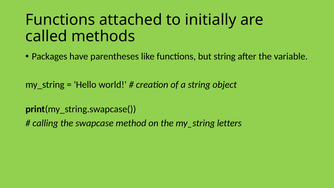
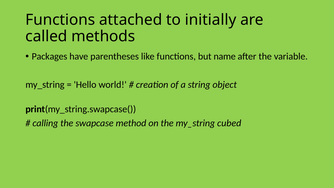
but string: string -> name
letters: letters -> cubed
